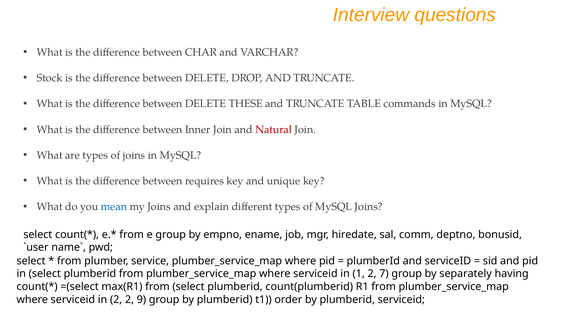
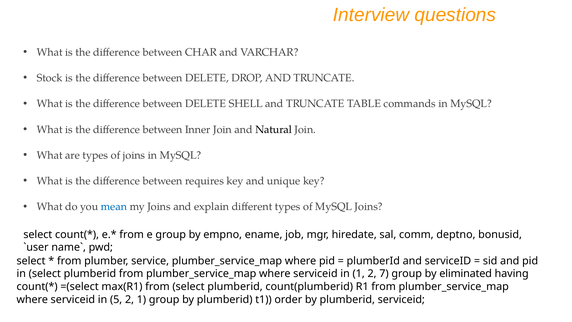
THESE: THESE -> SHELL
Natural colour: red -> black
separately: separately -> eliminated
in 2: 2 -> 5
2 9: 9 -> 1
